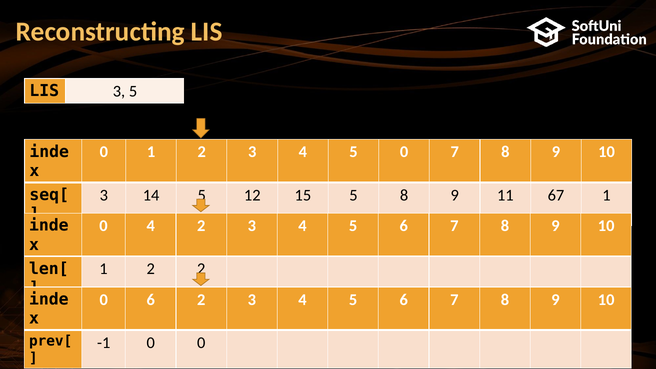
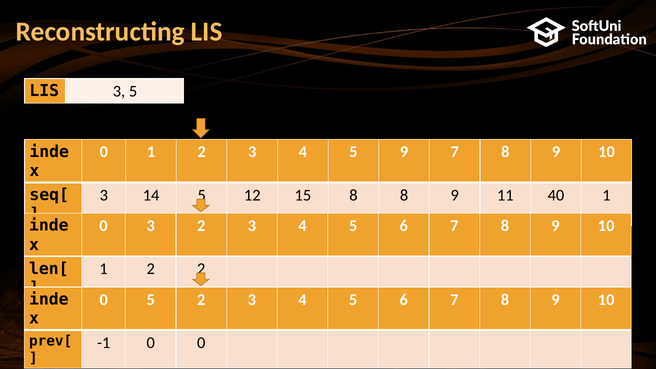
5 0: 0 -> 9
15 5: 5 -> 8
67: 67 -> 40
0 4: 4 -> 3
0 6: 6 -> 5
